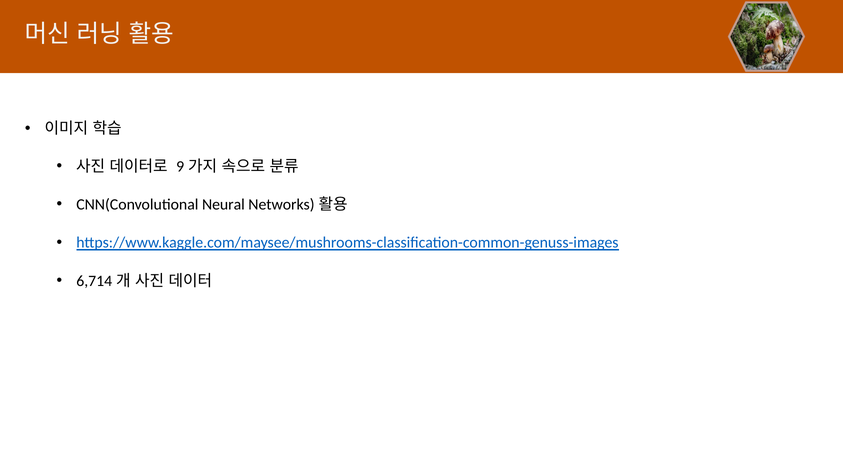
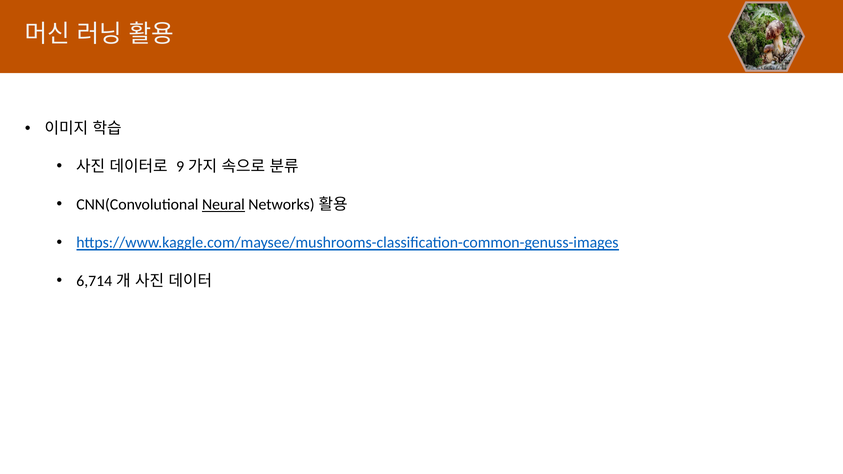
Neural underline: none -> present
